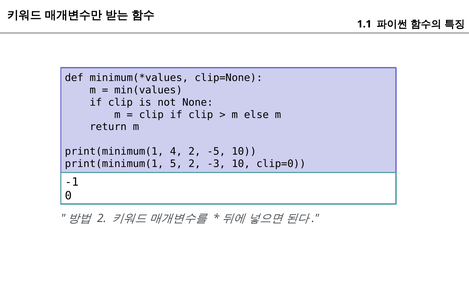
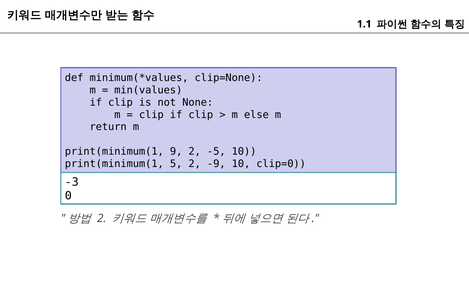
4: 4 -> 9
-3: -3 -> -9
-1: -1 -> -3
